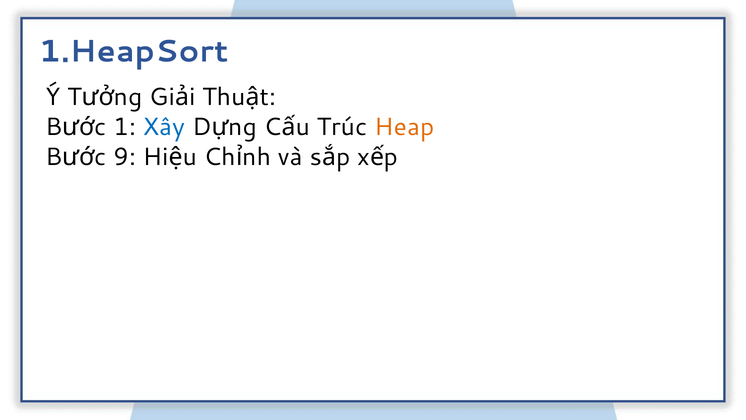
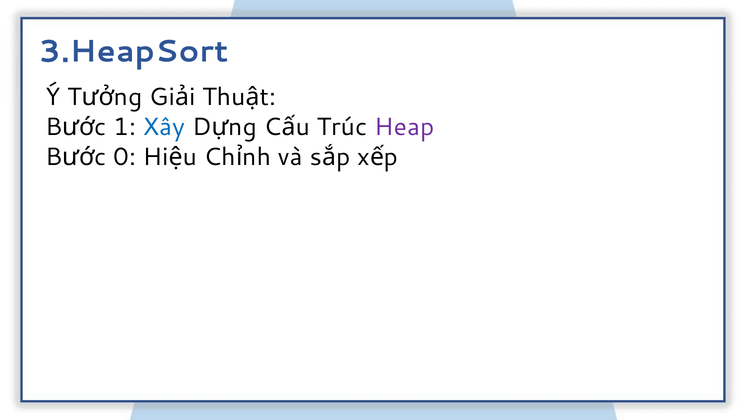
1.HeapSort: 1.HeapSort -> 3.HeapSort
Heap colour: orange -> purple
9: 9 -> 0
